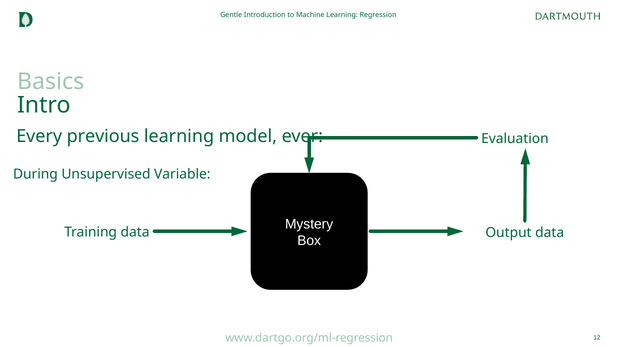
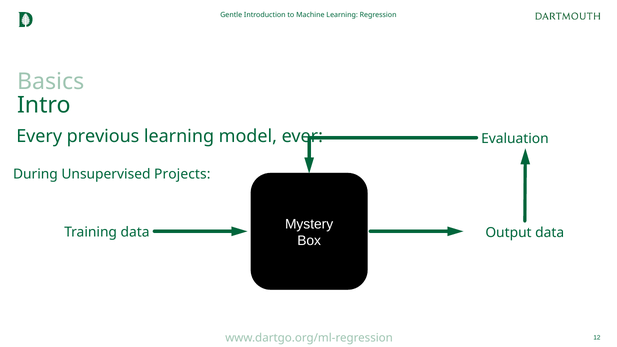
Variable: Variable -> Projects
